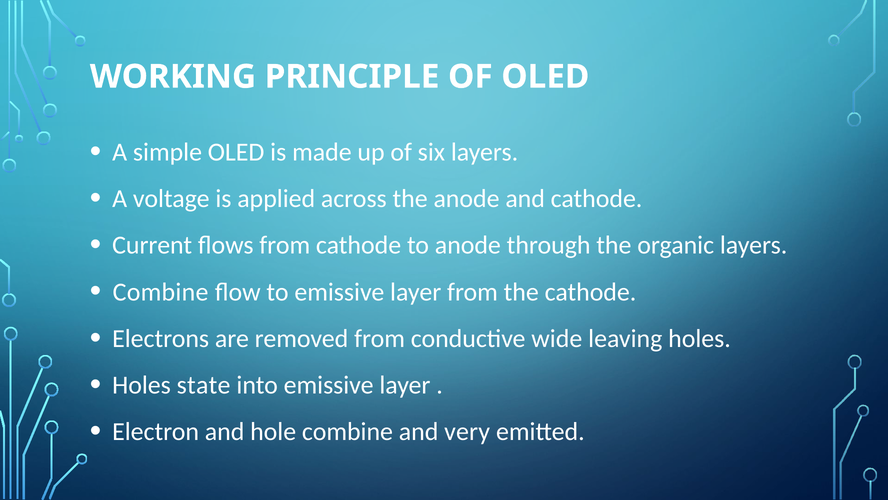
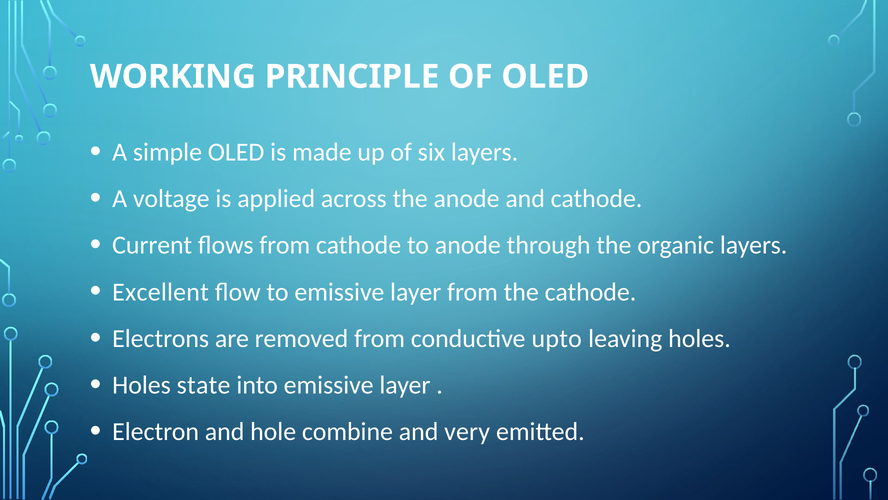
Combine at (161, 292): Combine -> Excellent
wide: wide -> upto
